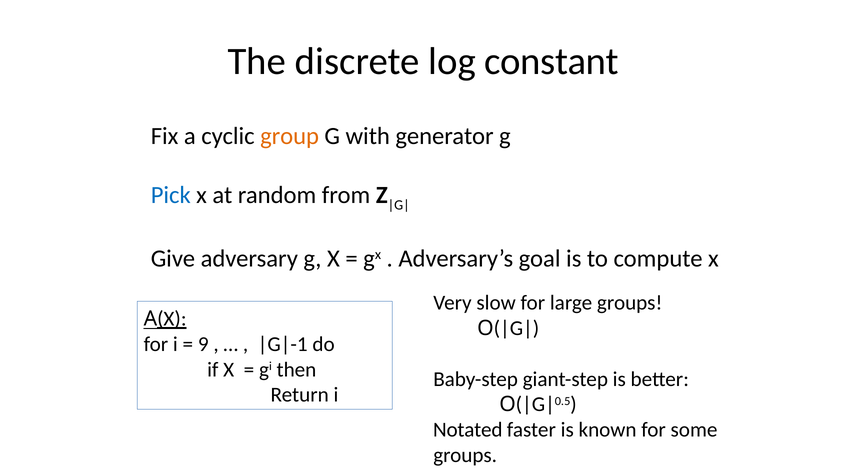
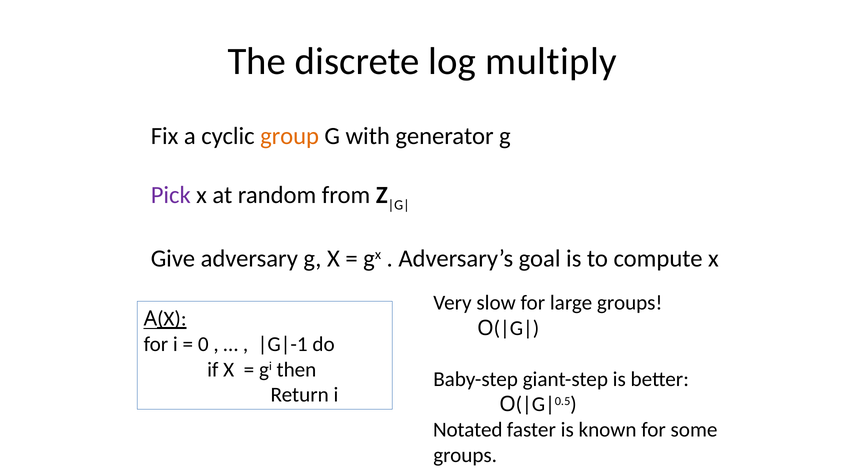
constant: constant -> multiply
Pick colour: blue -> purple
9: 9 -> 0
